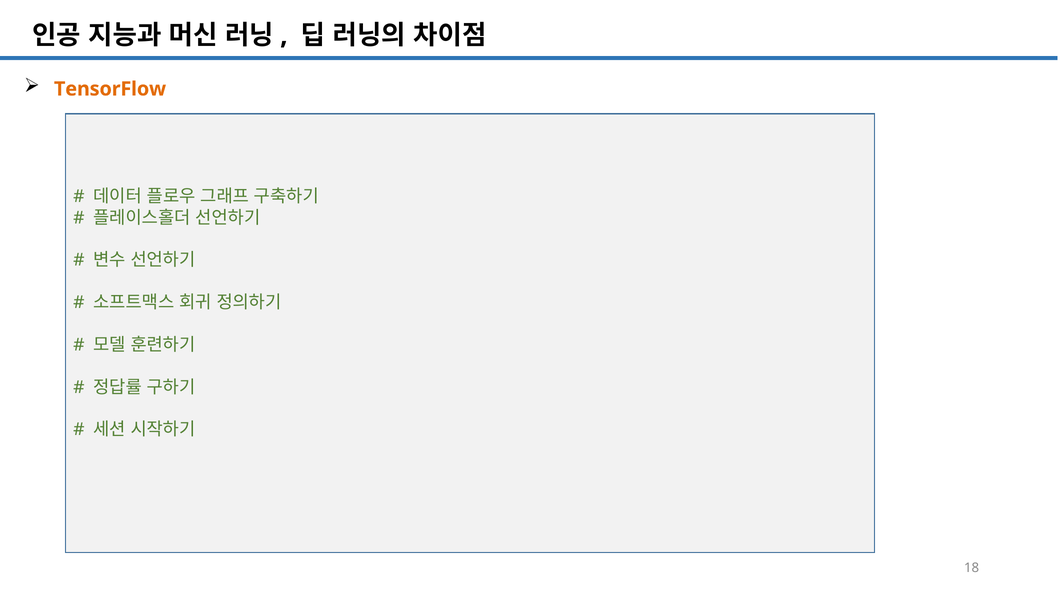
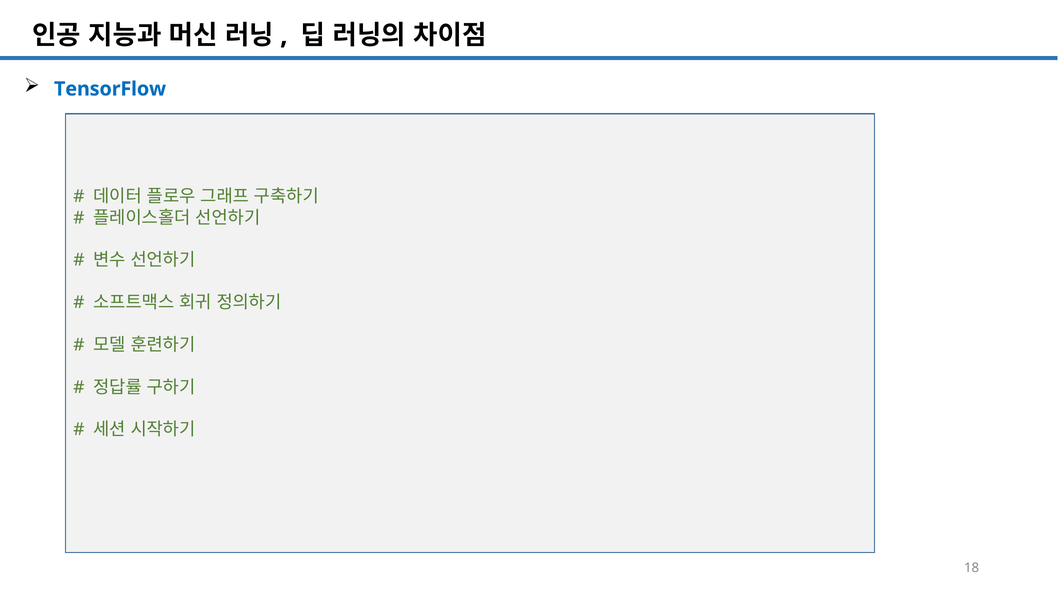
TensorFlow colour: orange -> blue
